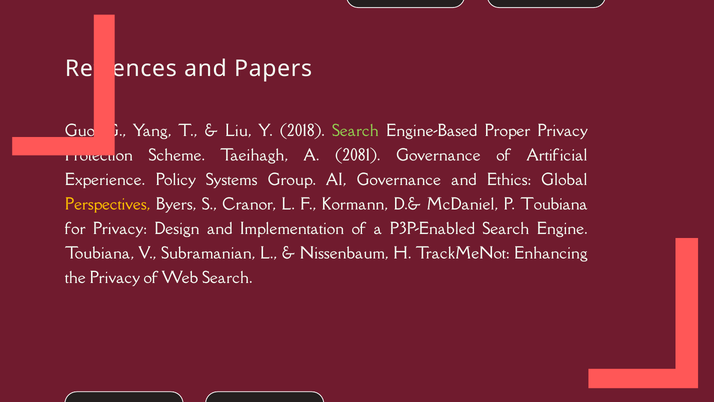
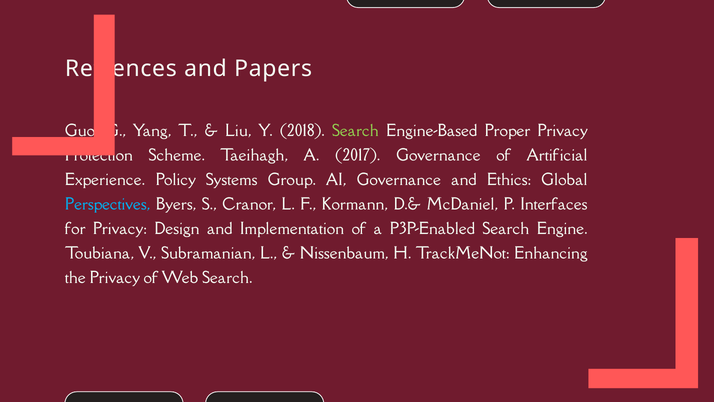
2081: 2081 -> 2017
Perspectives colour: yellow -> light blue
P Toubiana: Toubiana -> Interfaces
